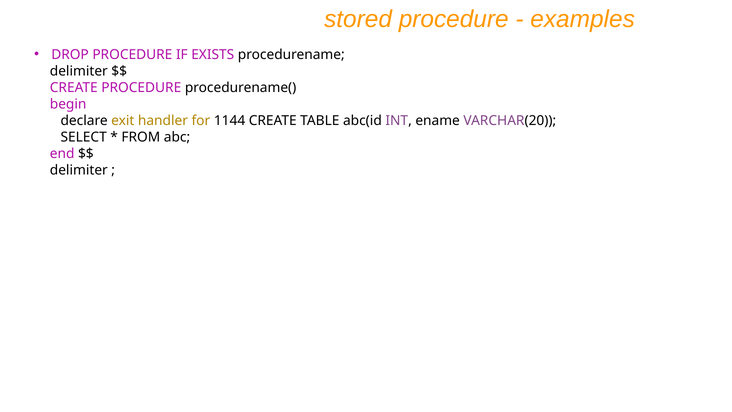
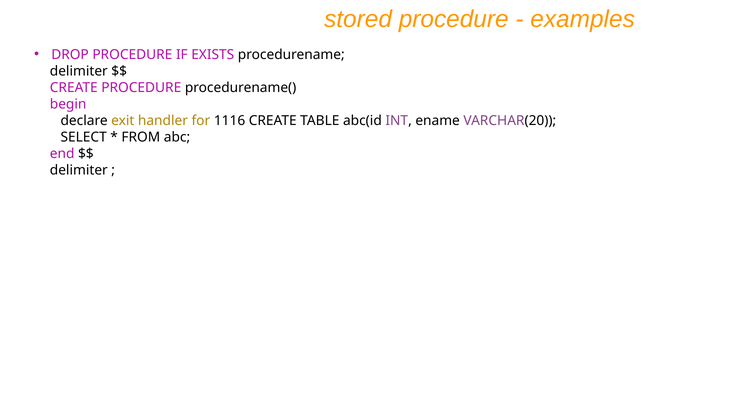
1144: 1144 -> 1116
